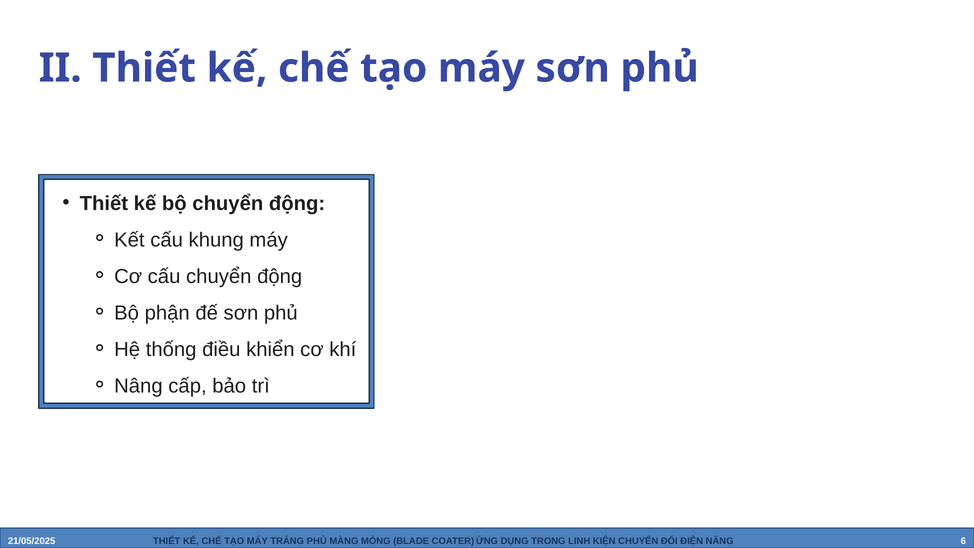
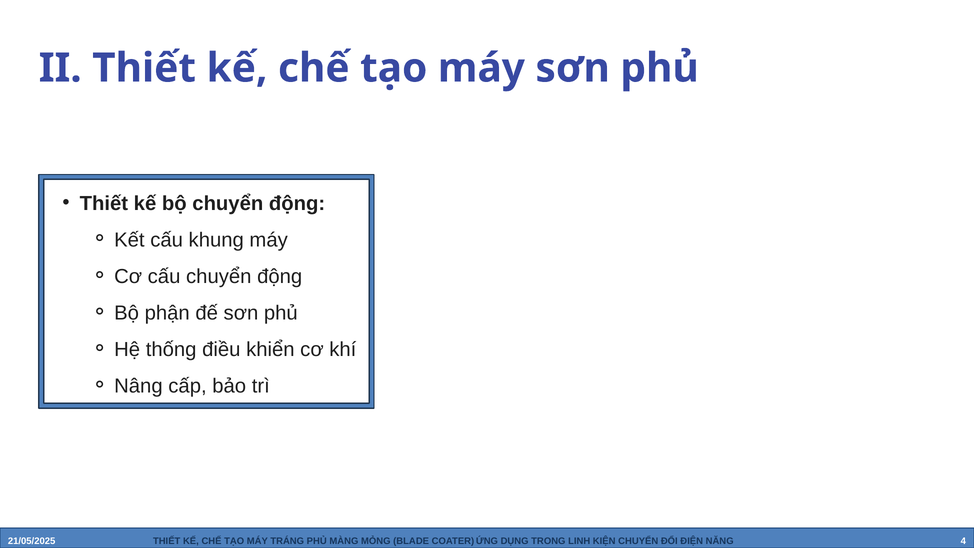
6: 6 -> 4
